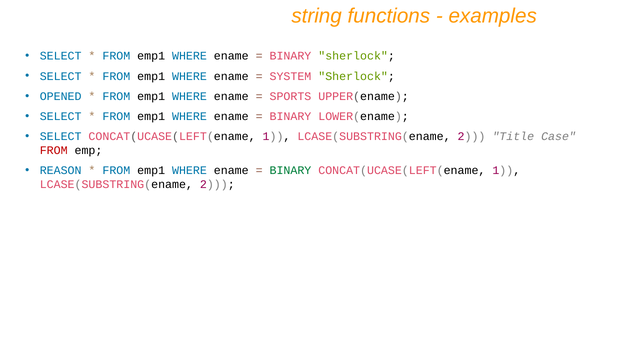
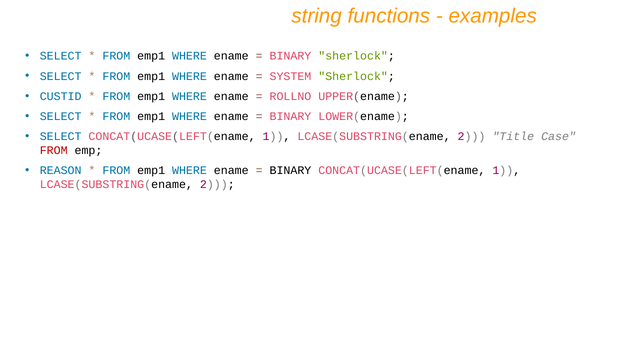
OPENED: OPENED -> CUSTID
SPORTS: SPORTS -> ROLLNO
BINARY at (290, 171) colour: green -> black
